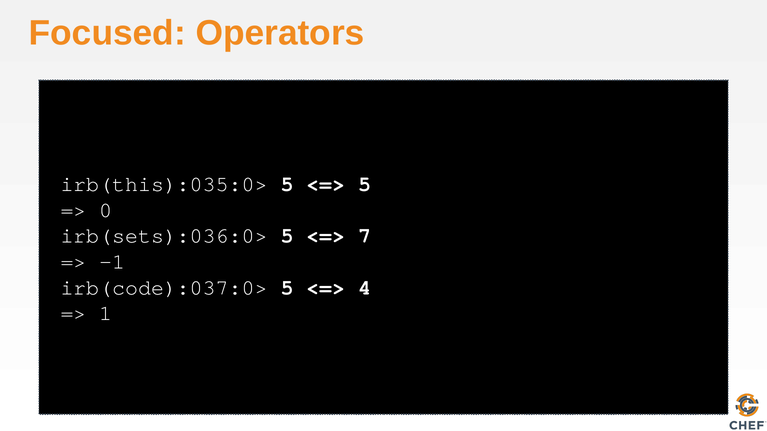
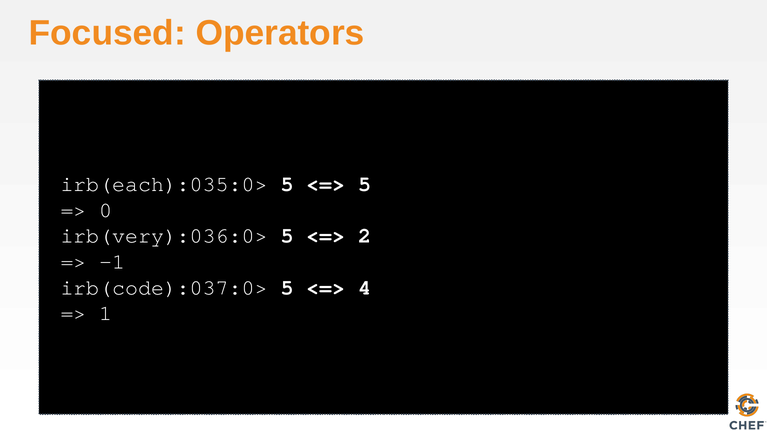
irb(this):035:0>: irb(this):035:0> -> irb(each):035:0>
irb(sets):036:0>: irb(sets):036:0> -> irb(very):036:0>
7: 7 -> 2
